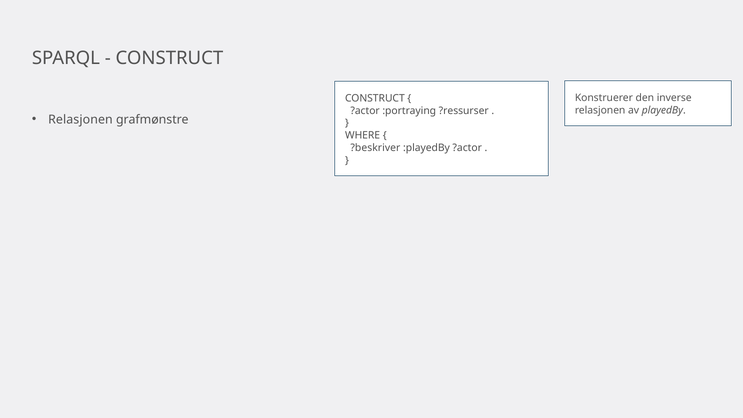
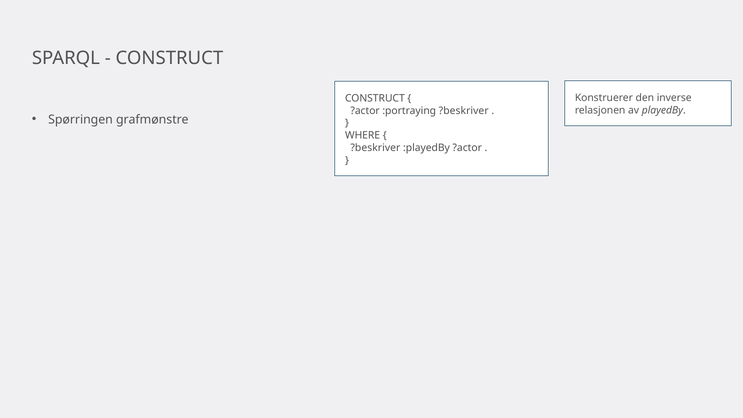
:portraying ?ressurser: ?ressurser -> ?beskriver
Relasjonen at (80, 120): Relasjonen -> Spørringen
